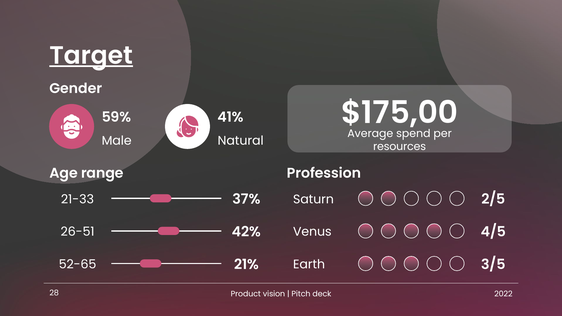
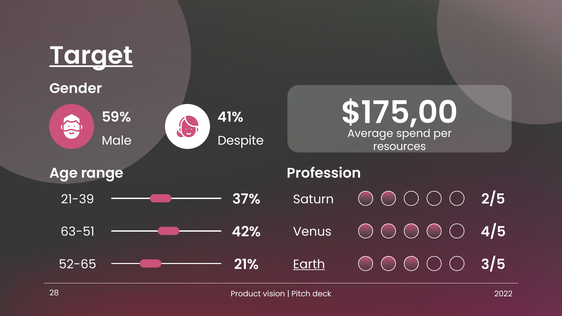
Natural: Natural -> Despite
21-33: 21-33 -> 21-39
26-51: 26-51 -> 63-51
Earth underline: none -> present
